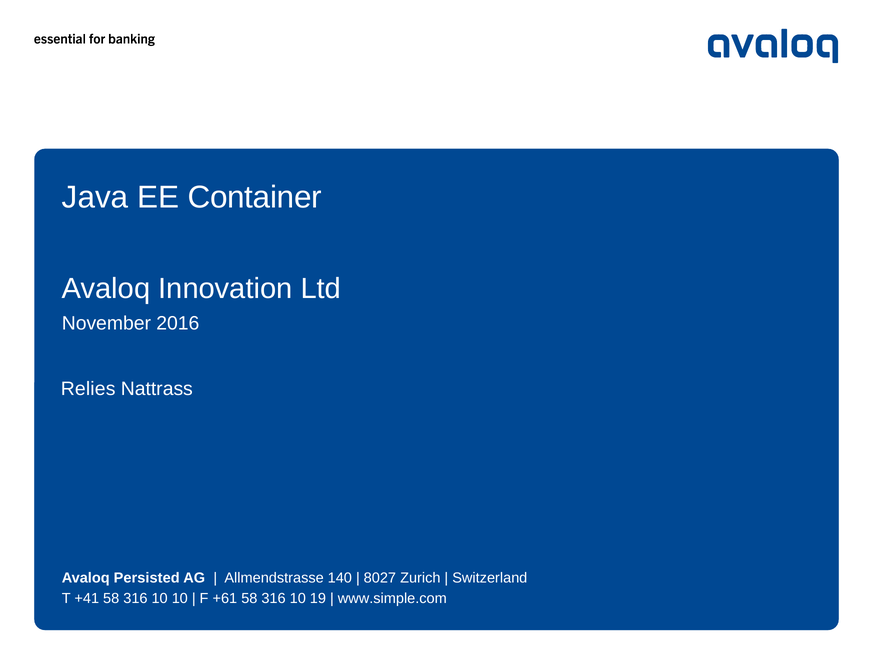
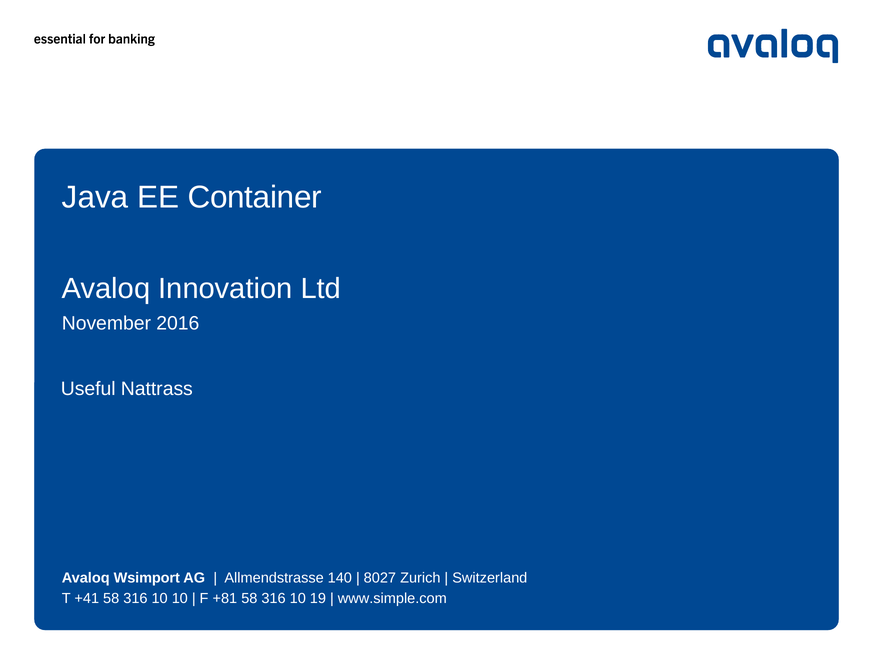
Relies: Relies -> Useful
Persisted: Persisted -> Wsimport
+61: +61 -> +81
